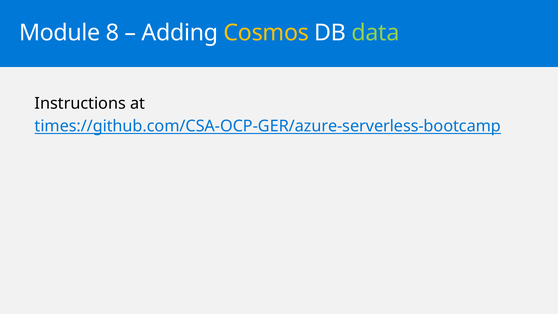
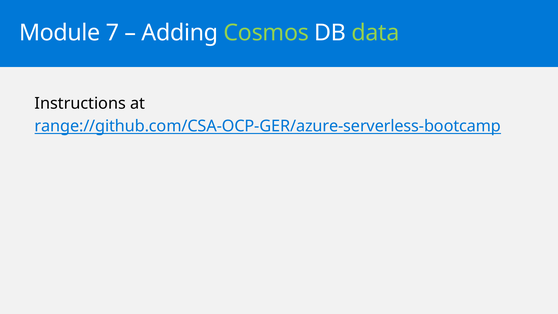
8: 8 -> 7
Cosmos colour: yellow -> light green
times://github.com/CSA-OCP-GER/azure-serverless-bootcamp: times://github.com/CSA-OCP-GER/azure-serverless-bootcamp -> range://github.com/CSA-OCP-GER/azure-serverless-bootcamp
